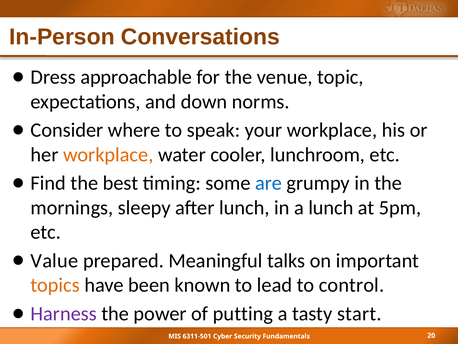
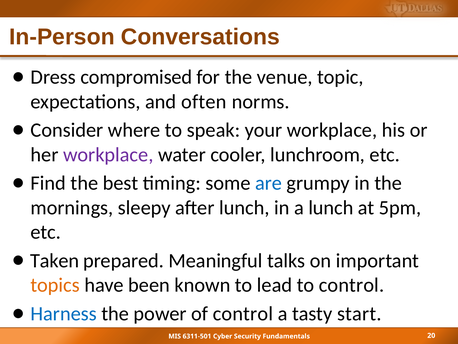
approachable: approachable -> compromised
down: down -> often
workplace at (108, 154) colour: orange -> purple
Value: Value -> Taken
Harness colour: purple -> blue
of putting: putting -> control
